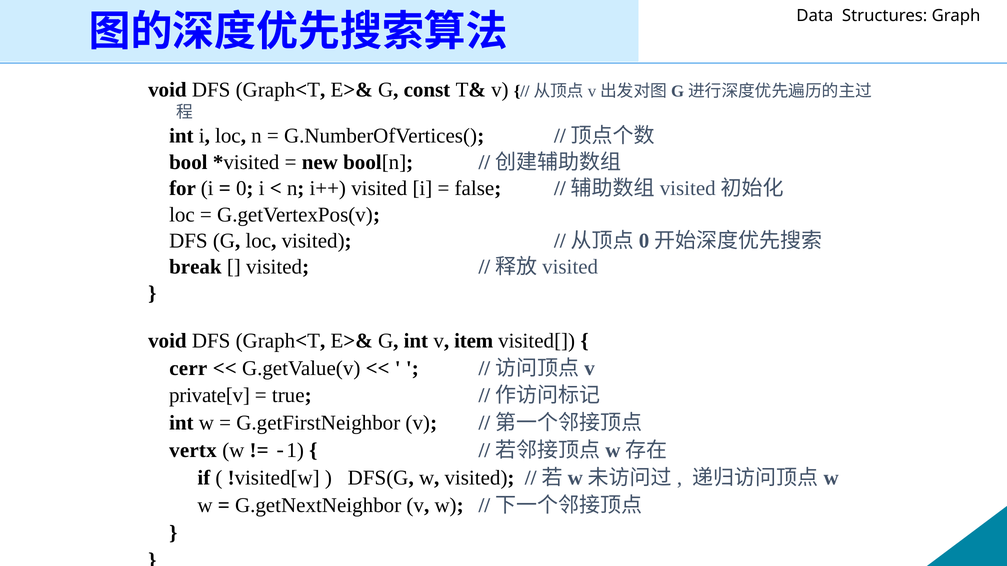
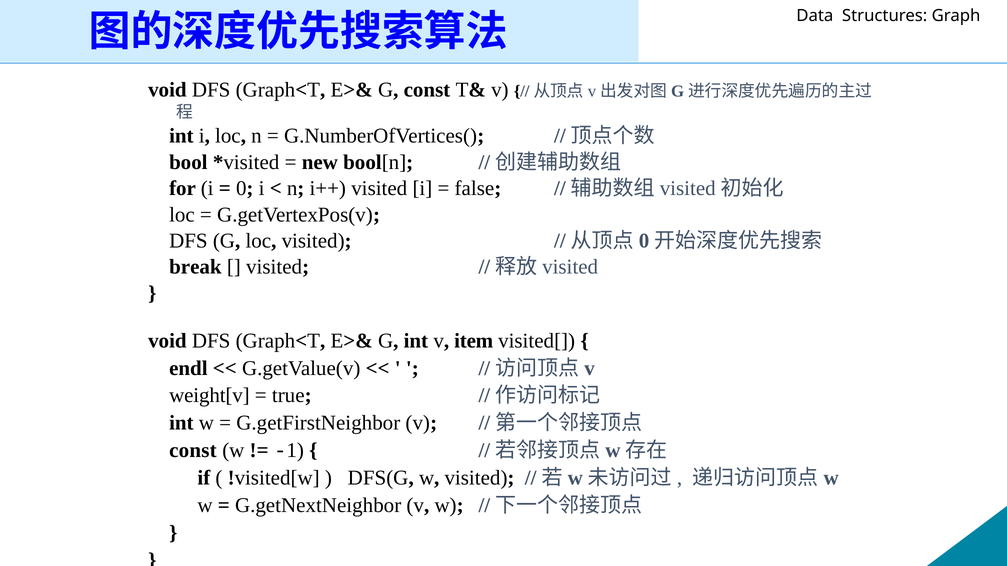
cerr: cerr -> endl
private[v: private[v -> weight[v
vertx at (193, 451): vertx -> const
